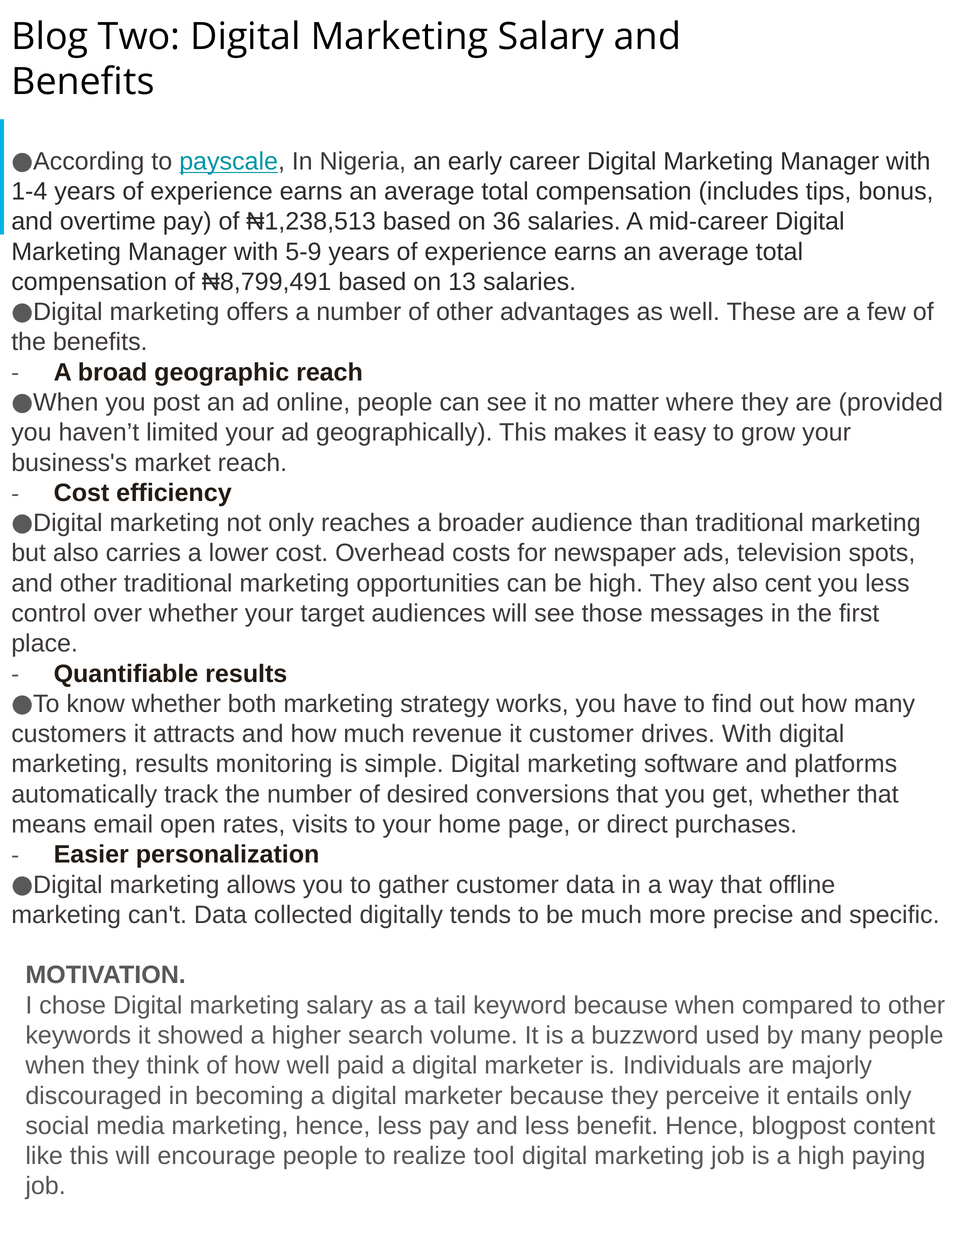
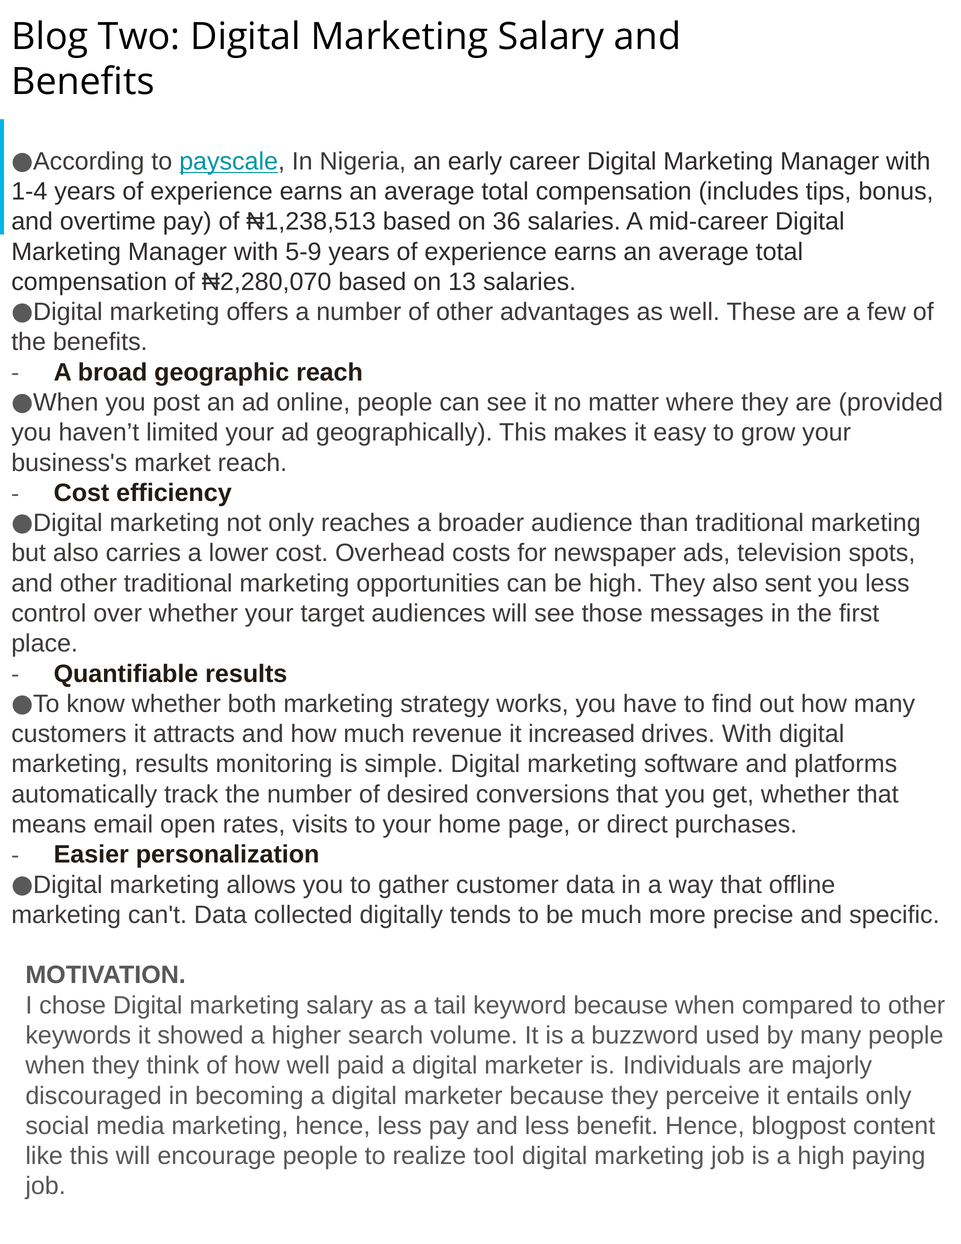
₦8,799,491: ₦8,799,491 -> ₦2,280,070
cent: cent -> sent
it customer: customer -> increased
